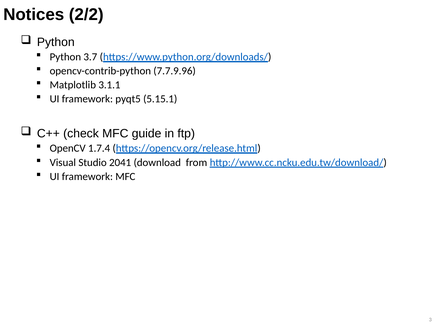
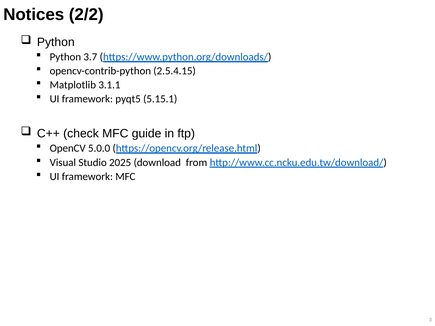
7.7.9.96: 7.7.9.96 -> 2.5.4.15
1.7.4: 1.7.4 -> 5.0.0
2041: 2041 -> 2025
